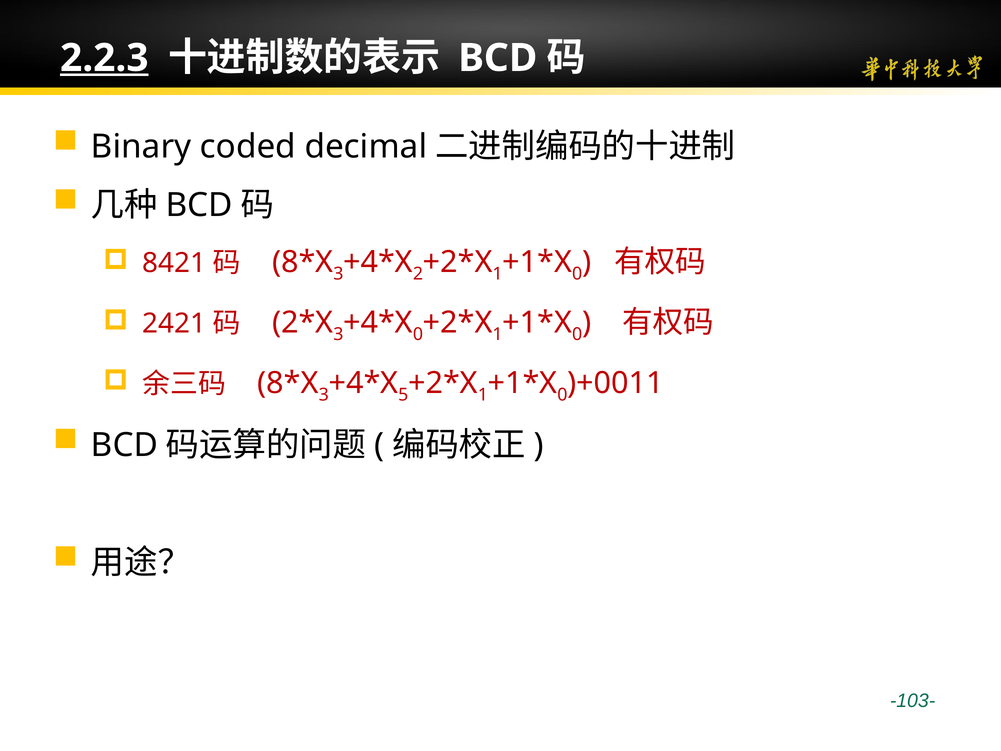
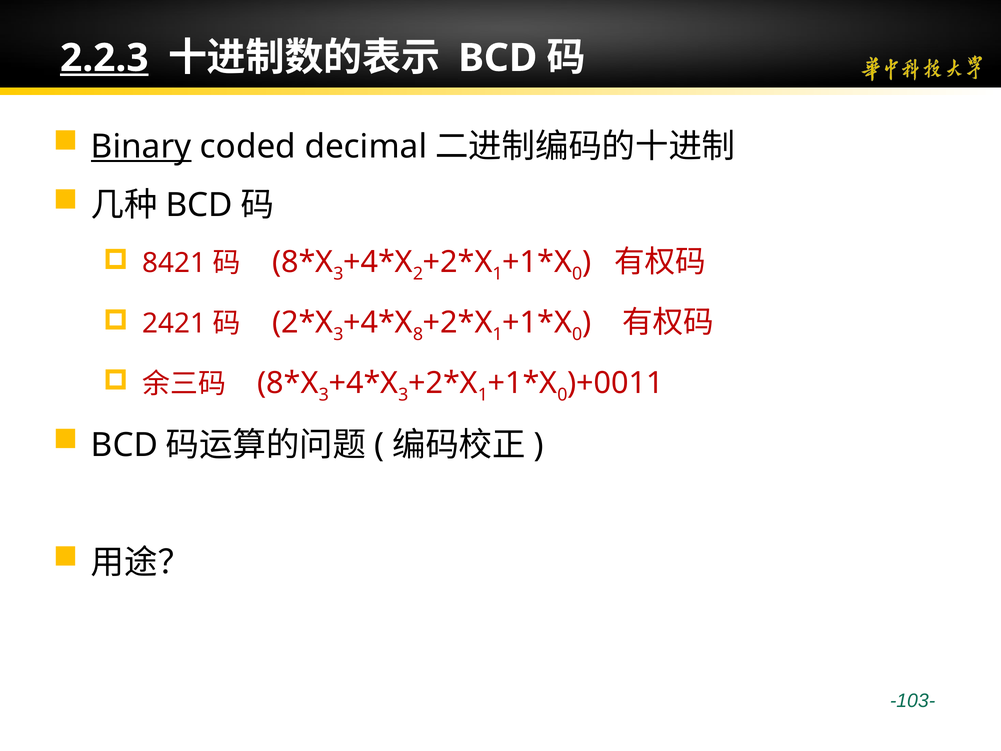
Binary underline: none -> present
0 at (418, 334): 0 -> 8
5 at (403, 395): 5 -> 3
